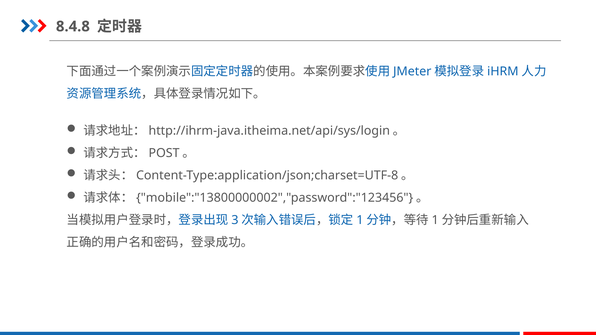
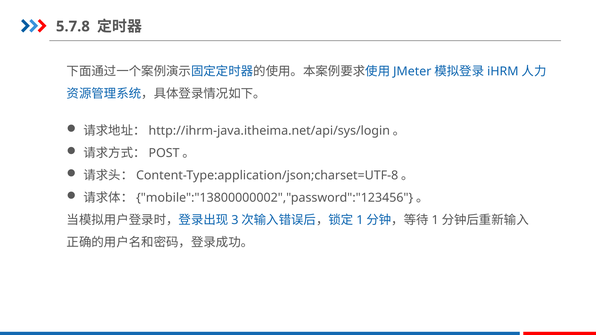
8.4.8: 8.4.8 -> 5.7.8
